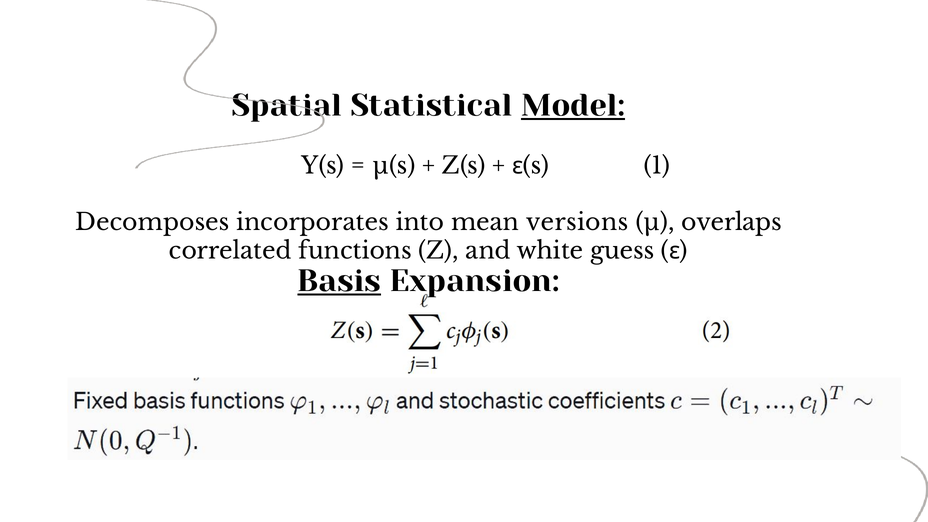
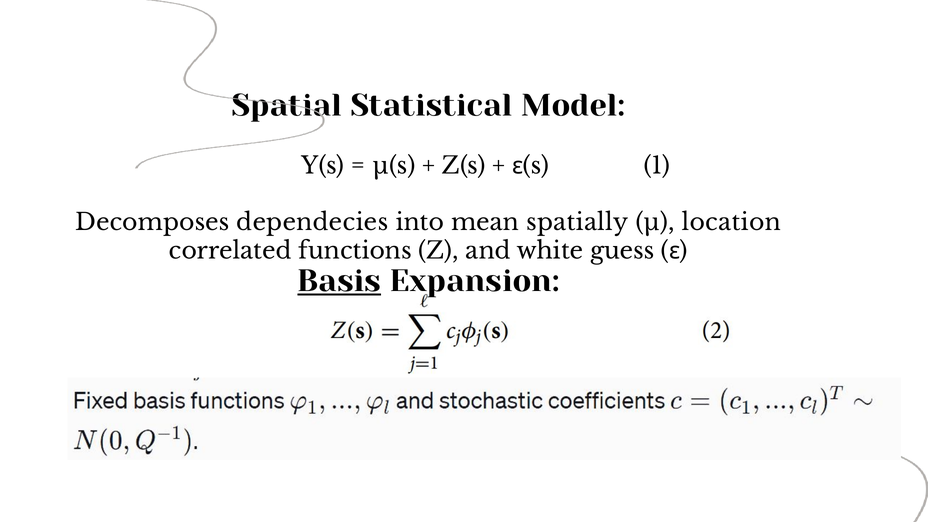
Model underline: present -> none
incorporates: incorporates -> dependecies
versions: versions -> spatially
overlaps: overlaps -> location
